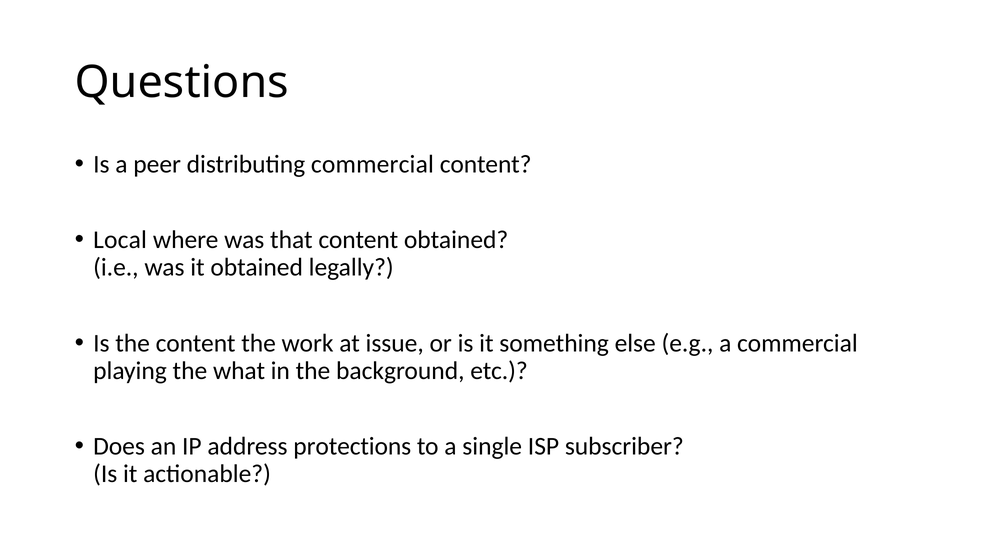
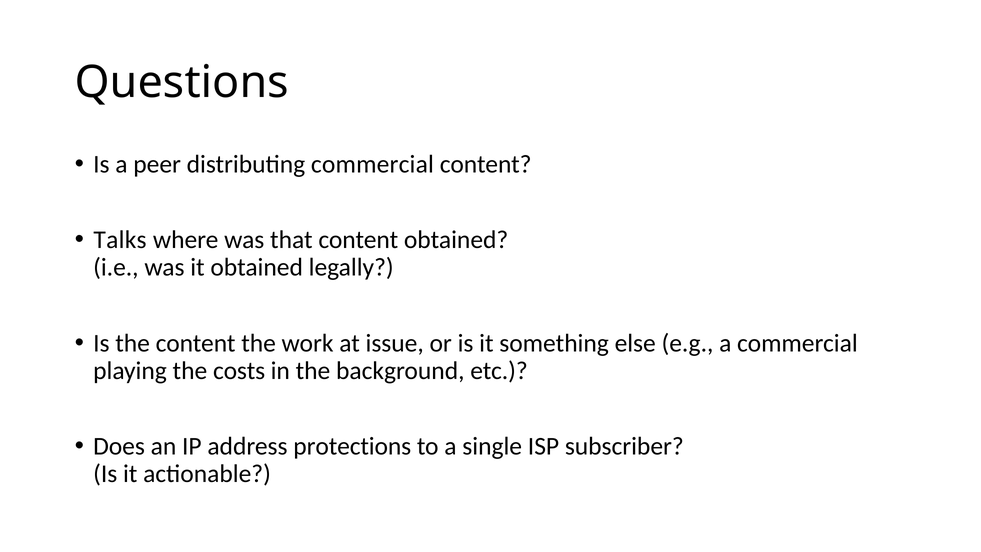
Local: Local -> Talks
what: what -> costs
